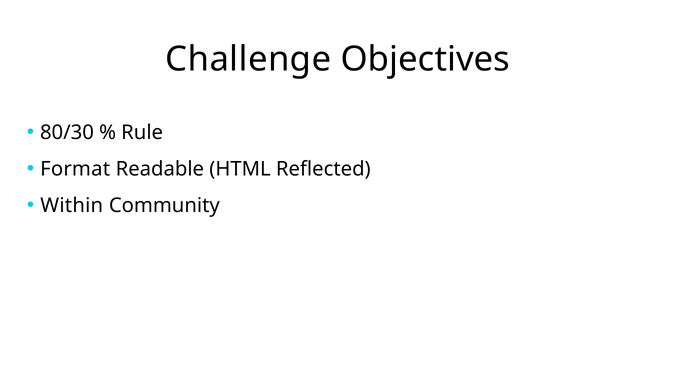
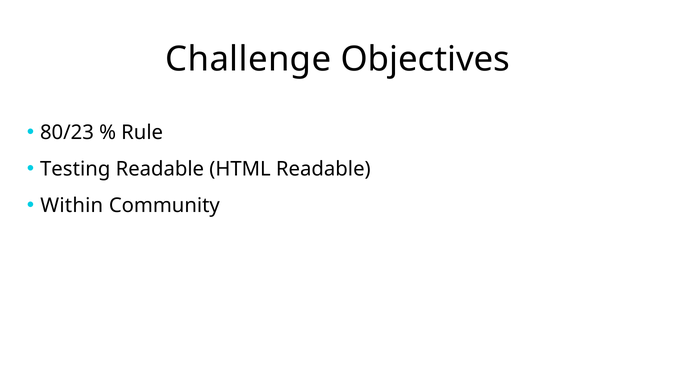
80/30: 80/30 -> 80/23
Format: Format -> Testing
HTML Reflected: Reflected -> Readable
